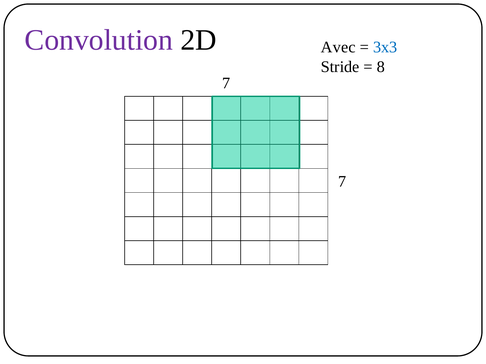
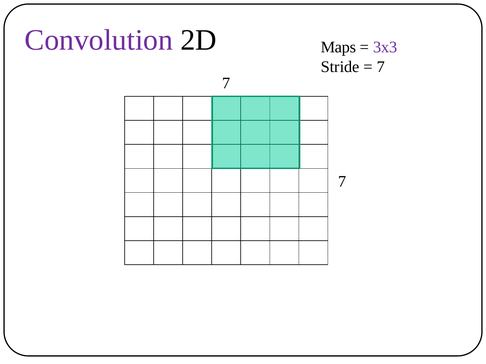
Avec: Avec -> Maps
3x3 colour: blue -> purple
8 at (381, 67): 8 -> 7
